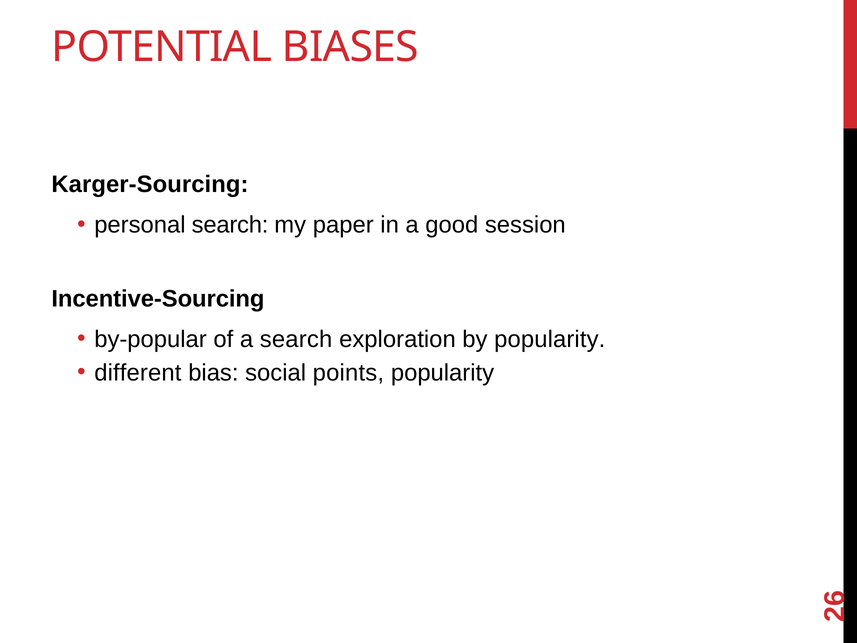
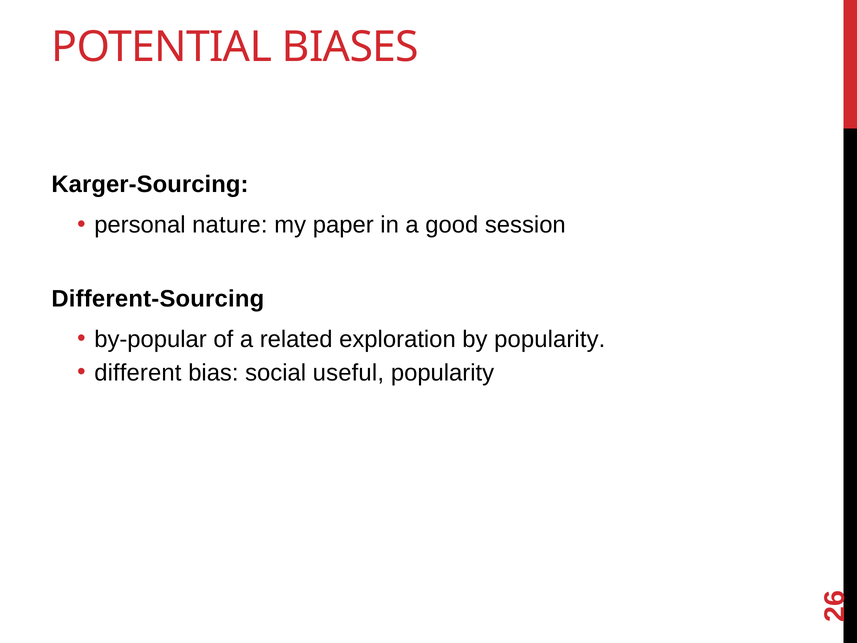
personal search: search -> nature
Incentive-Sourcing: Incentive-Sourcing -> Different-Sourcing
a search: search -> related
points: points -> useful
